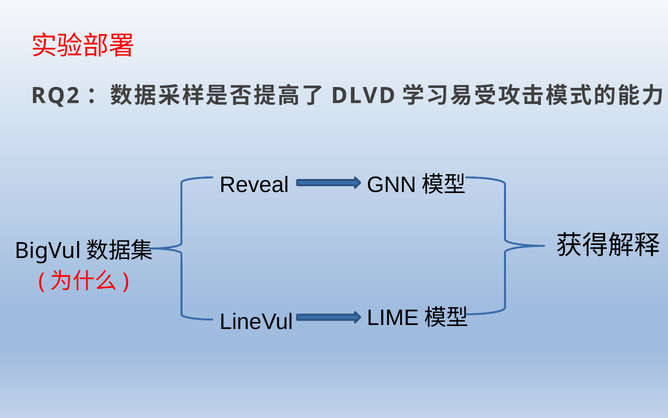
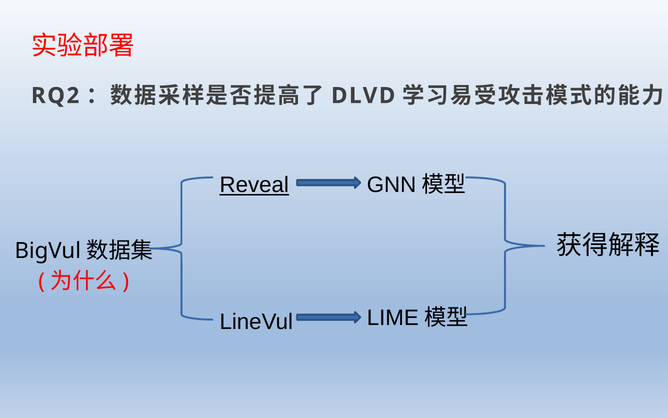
Reveal underline: none -> present
